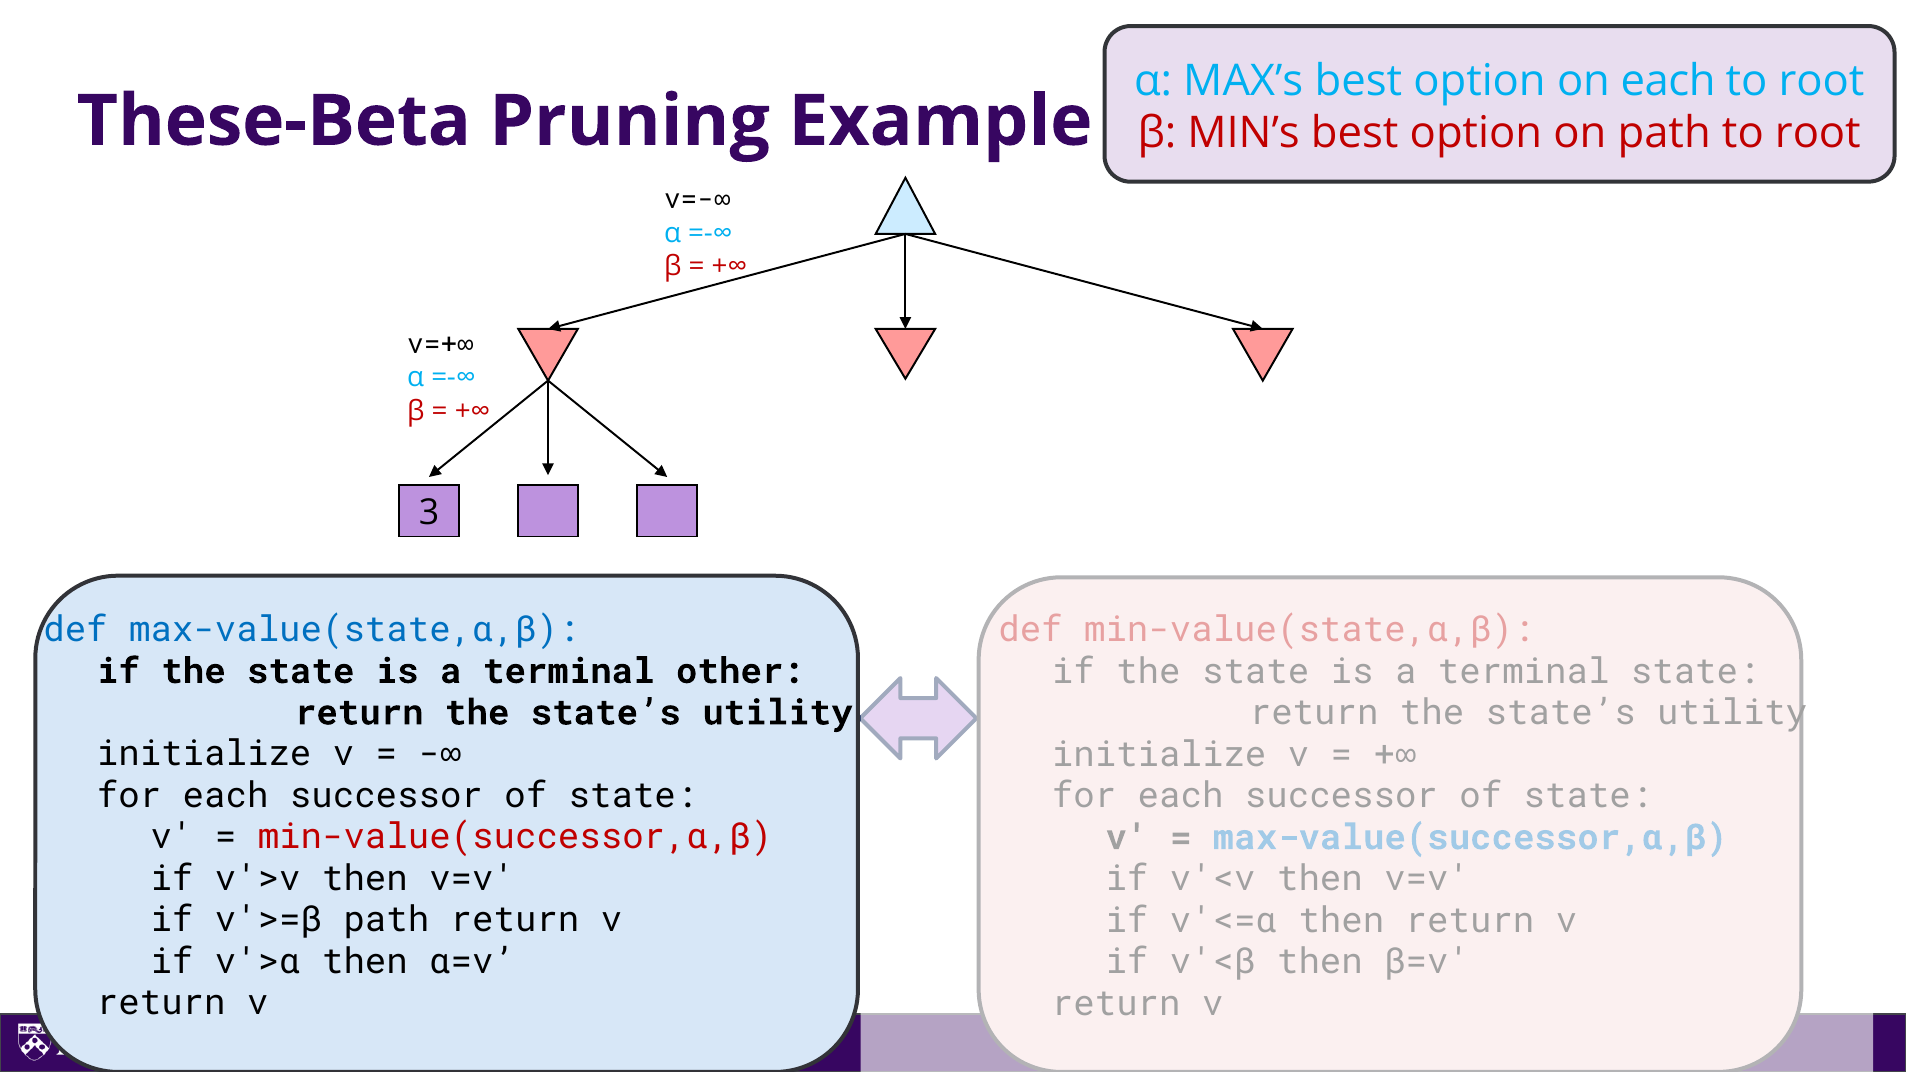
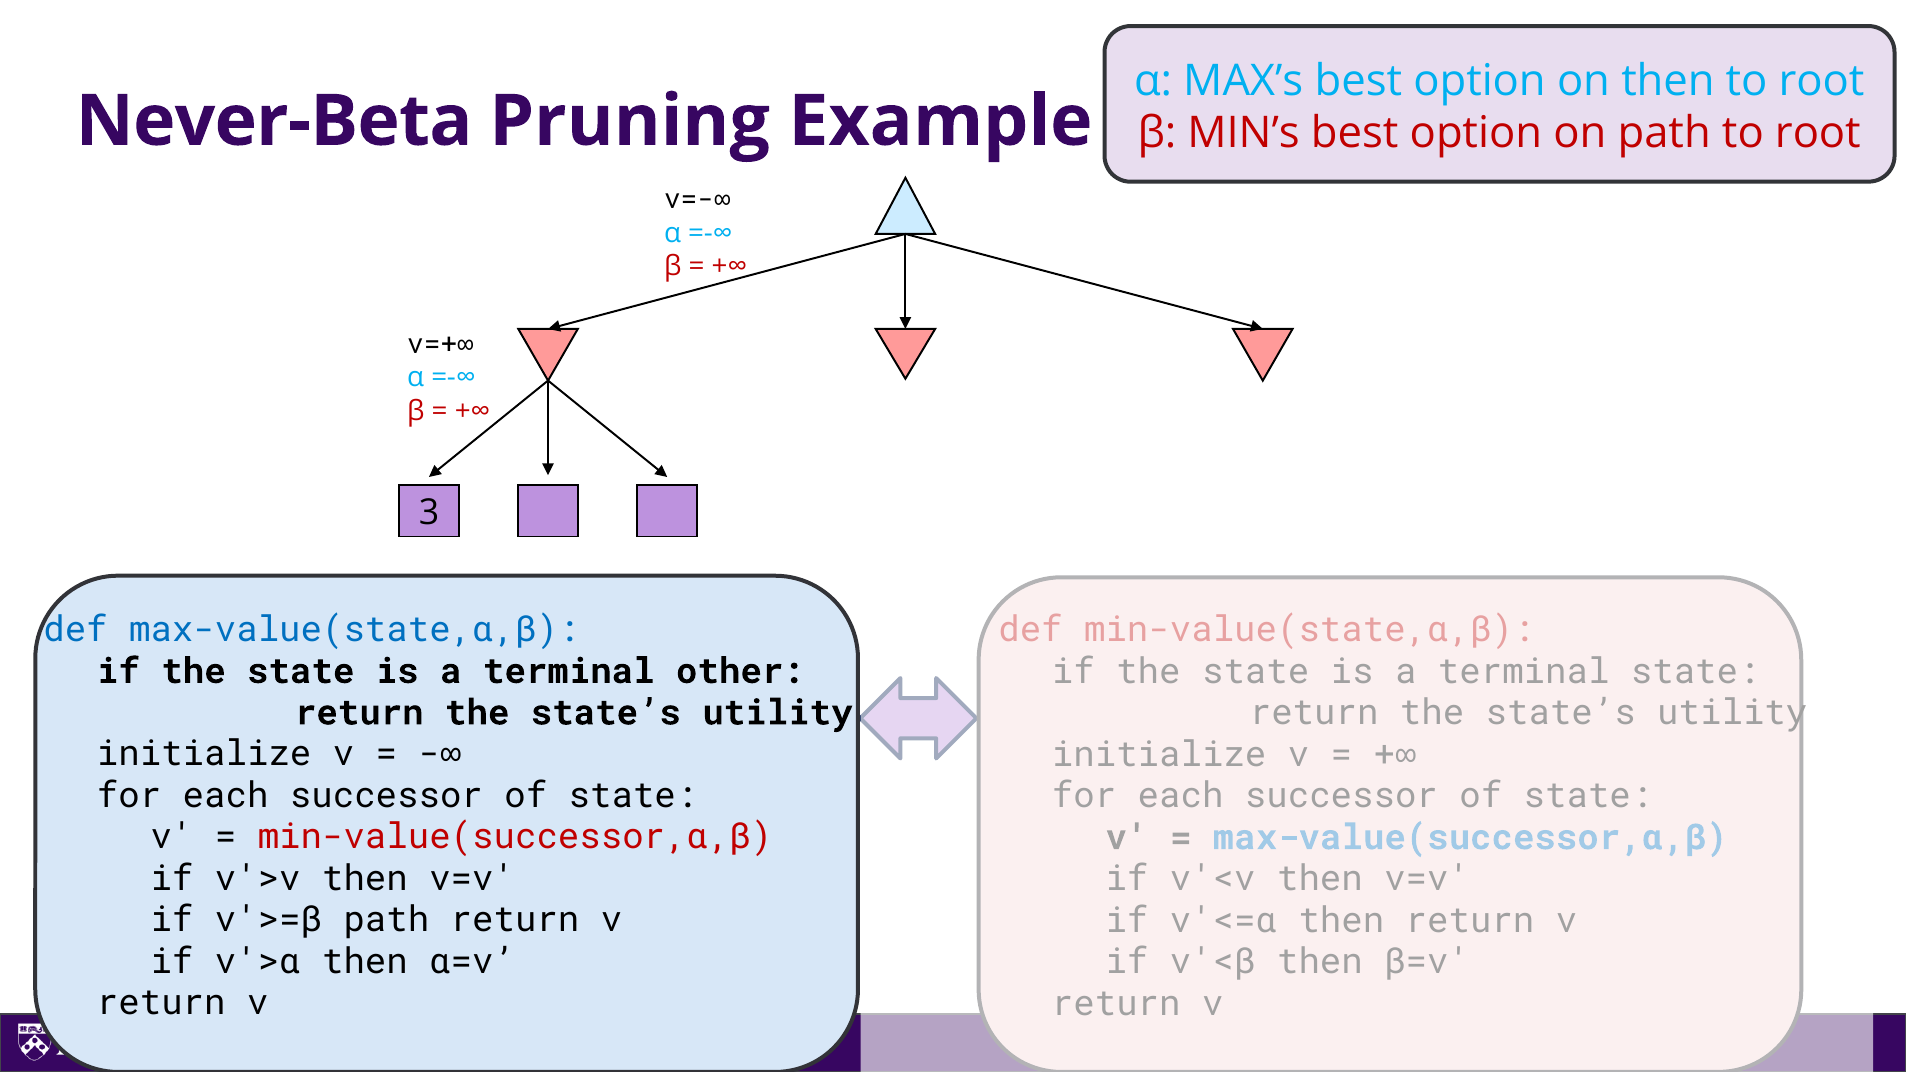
on each: each -> then
These-Beta: These-Beta -> Never-Beta
